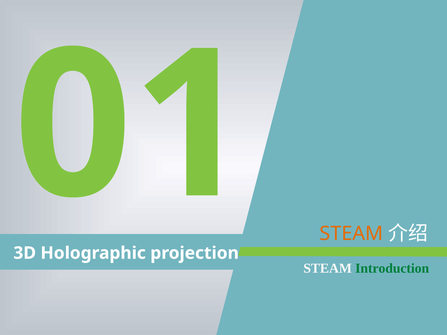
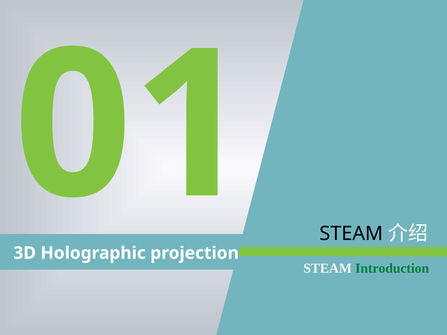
STEAM at (351, 234) colour: orange -> black
